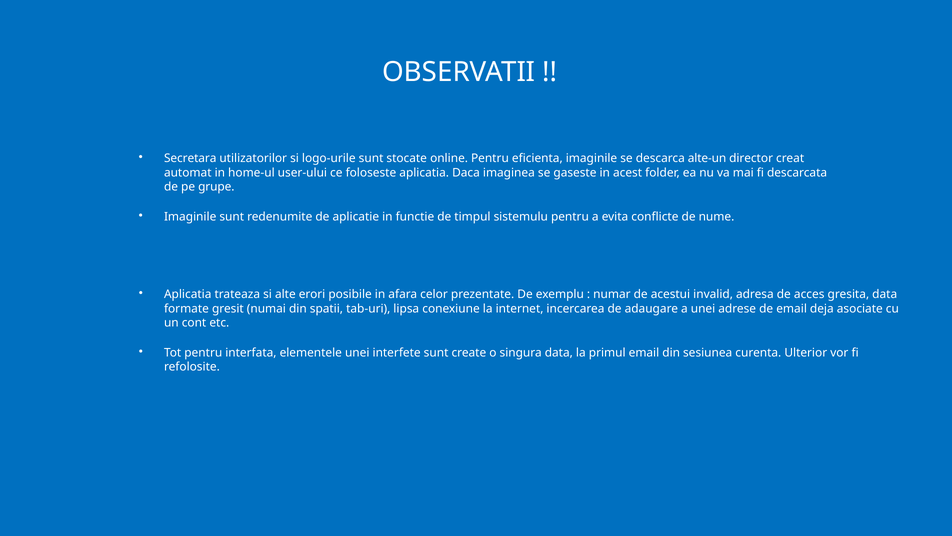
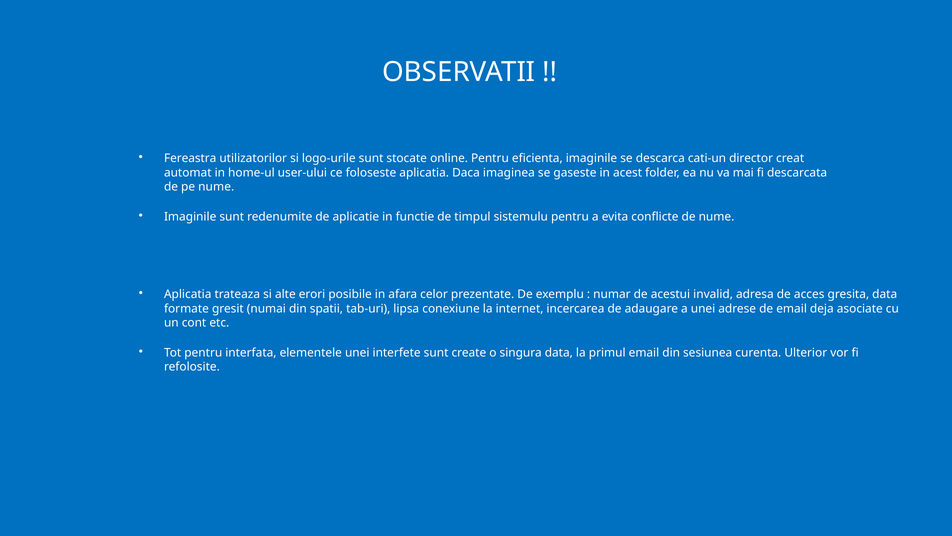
Secretara: Secretara -> Fereastra
alte-un: alte-un -> cati-un
pe grupe: grupe -> nume
